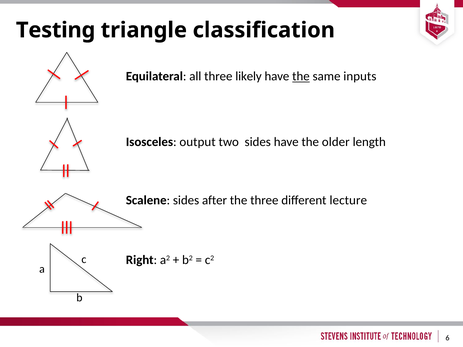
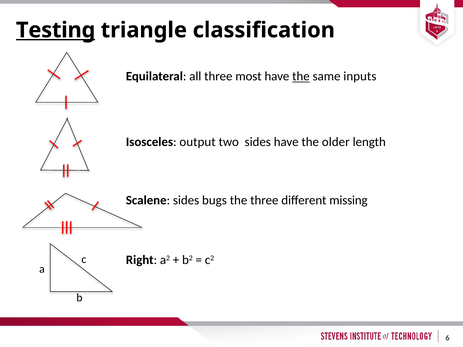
Testing underline: none -> present
likely: likely -> most
after: after -> bugs
lecture: lecture -> missing
